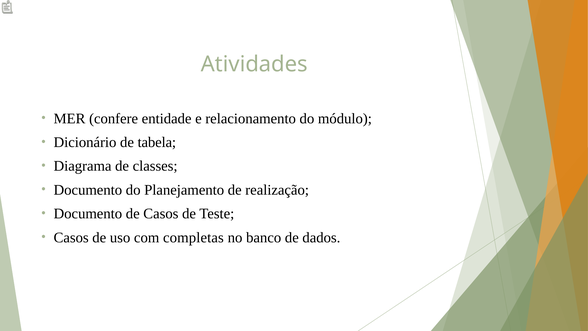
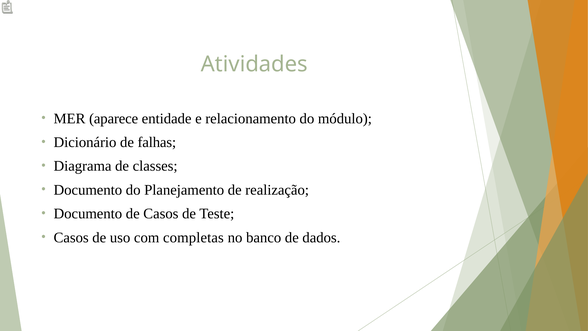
confere: confere -> aparece
tabela: tabela -> falhas
